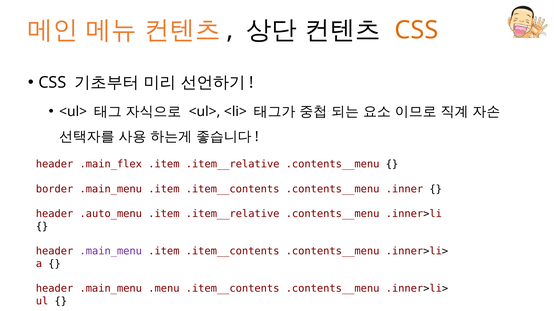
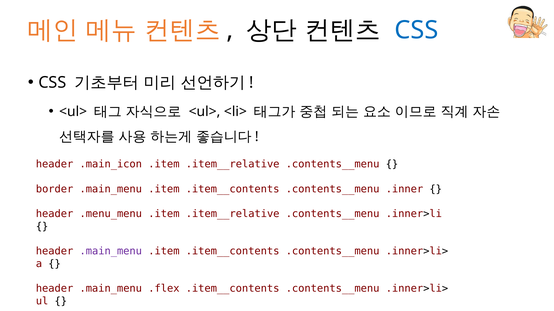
CSS at (416, 30) colour: orange -> blue
.main_flex: .main_flex -> .main_icon
.auto_menu: .auto_menu -> .menu_menu
.menu: .menu -> .flex
